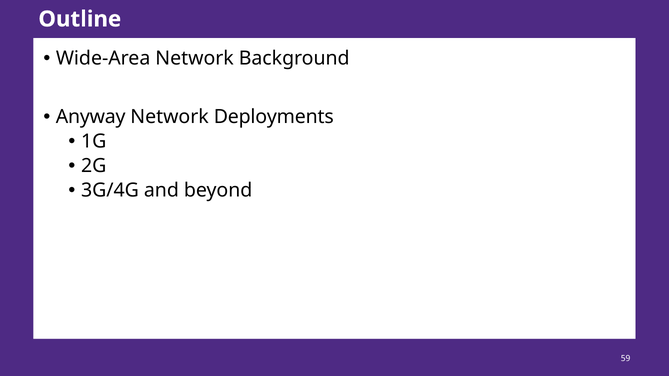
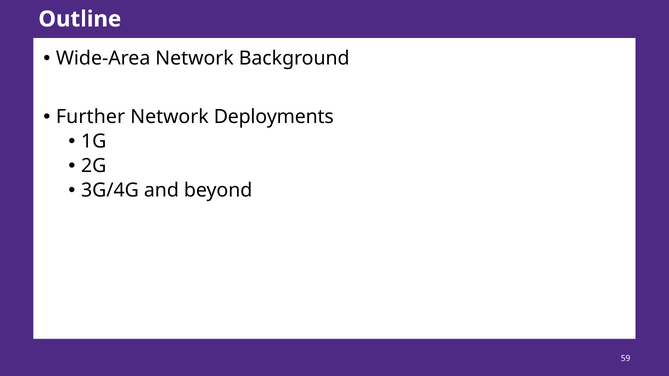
Anyway: Anyway -> Further
